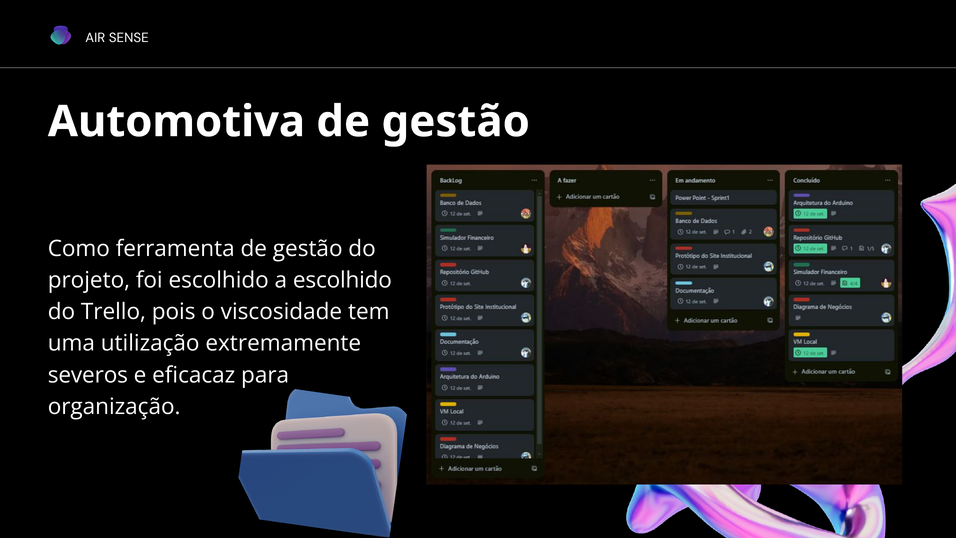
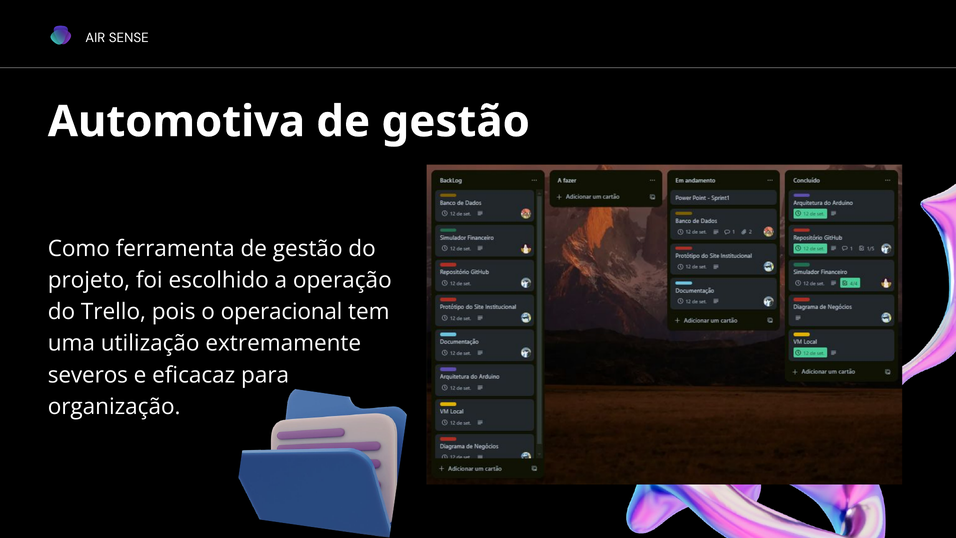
a escolhido: escolhido -> operação
viscosidade: viscosidade -> operacional
